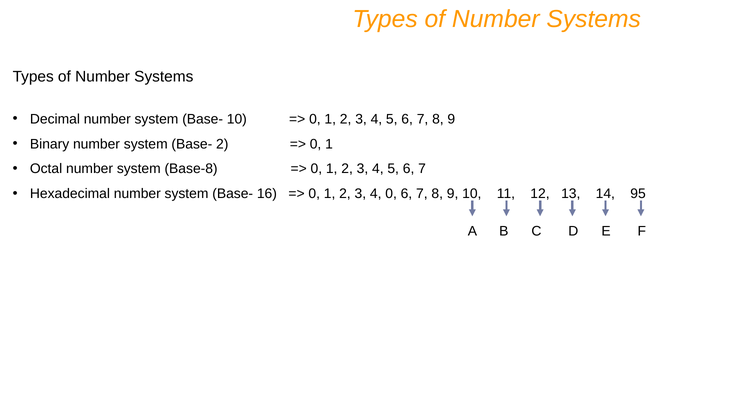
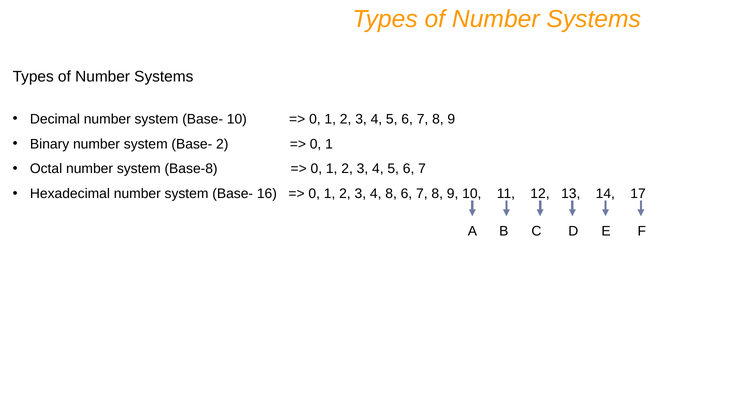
4 0: 0 -> 8
95: 95 -> 17
